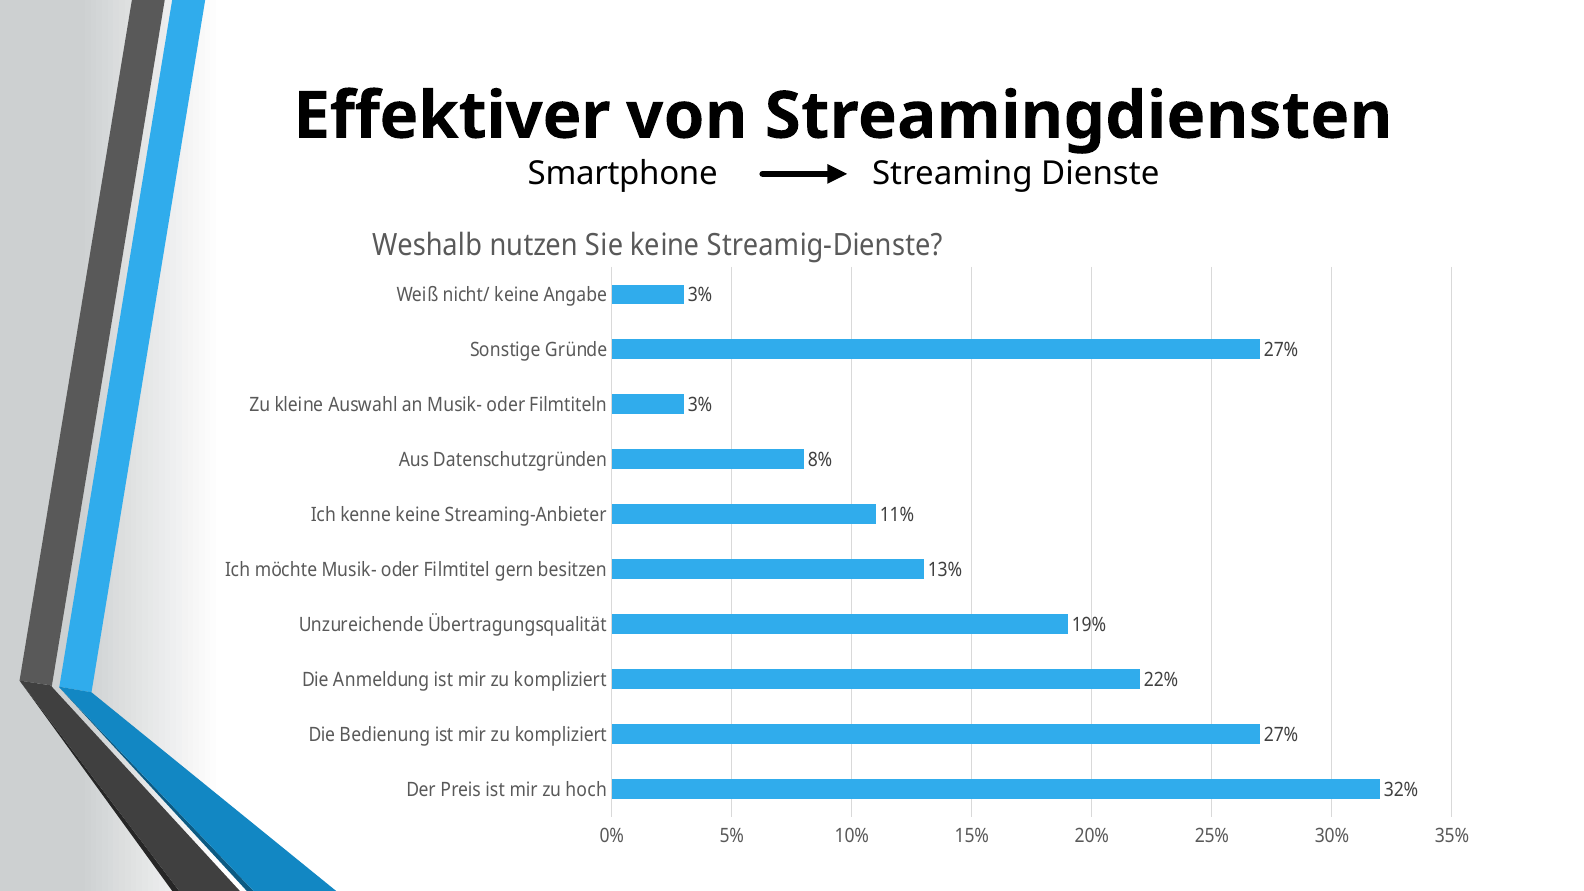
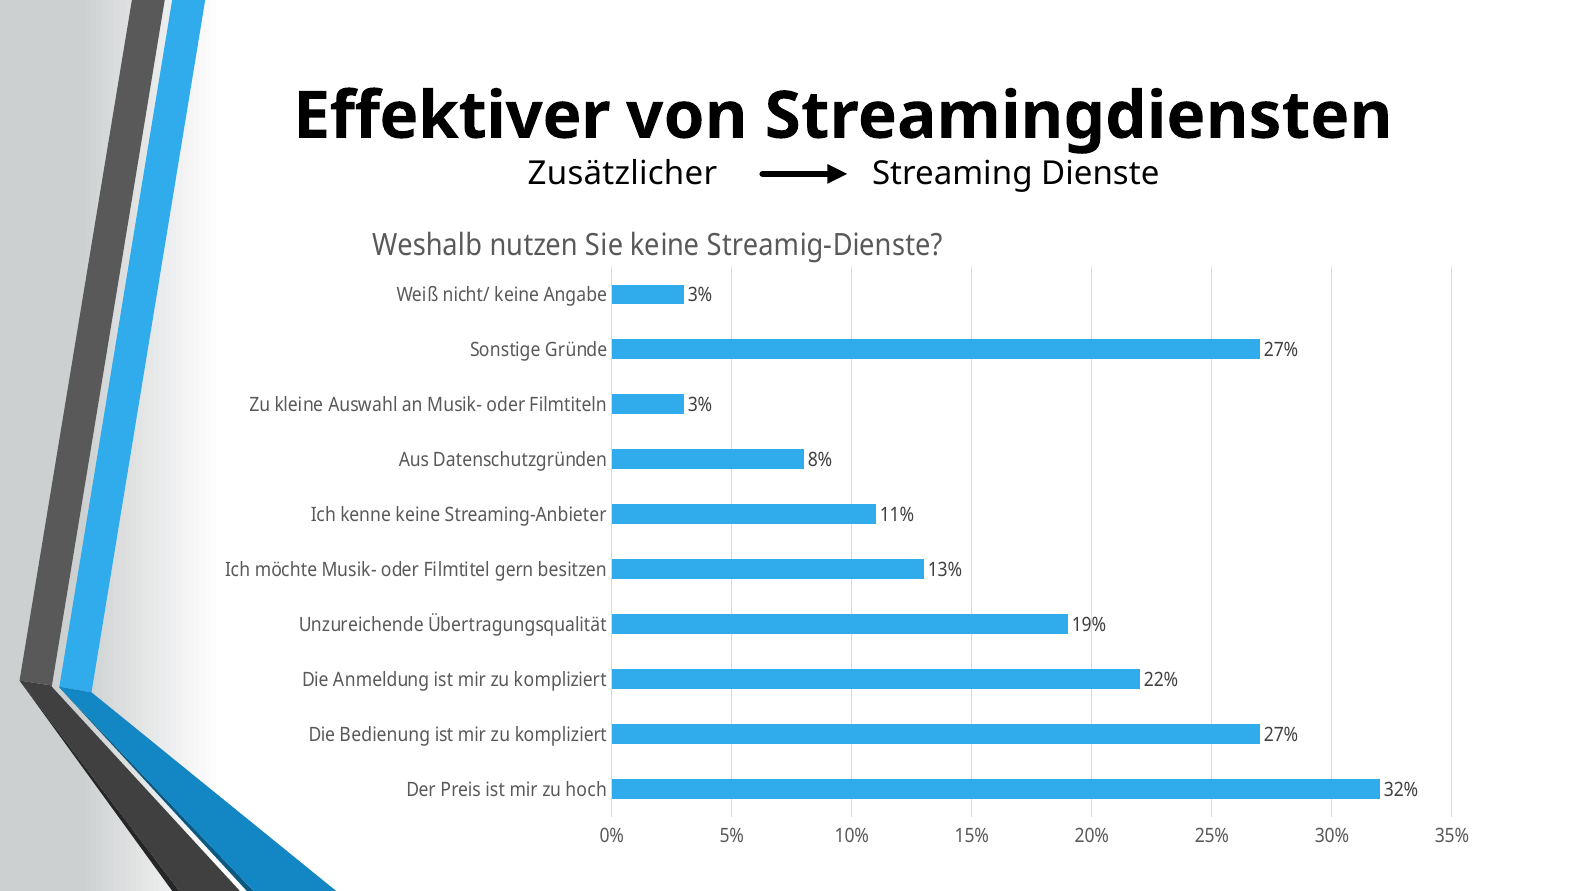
Smartphone: Smartphone -> Zusätzlicher
